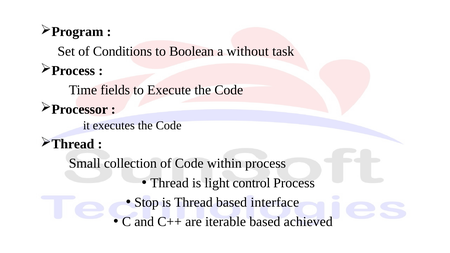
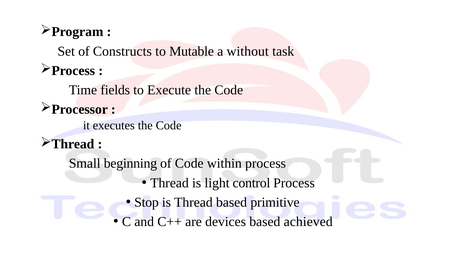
Conditions: Conditions -> Constructs
Boolean: Boolean -> Mutable
collection: collection -> beginning
interface: interface -> primitive
iterable: iterable -> devices
